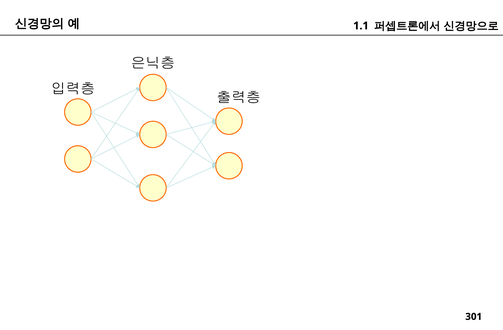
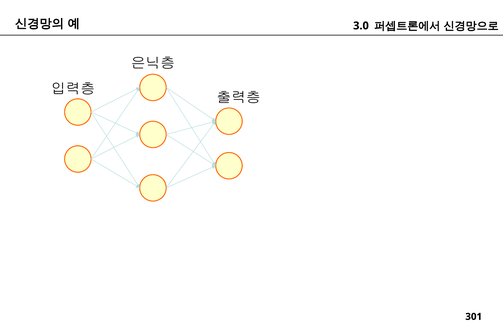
1.1: 1.1 -> 3.0
